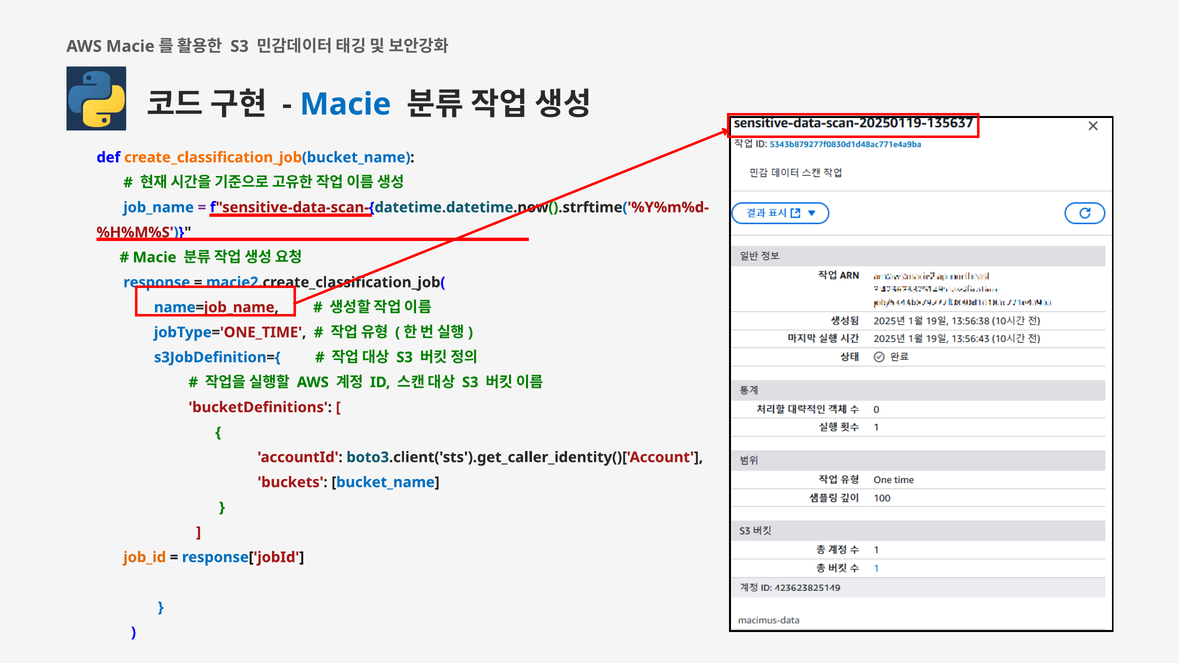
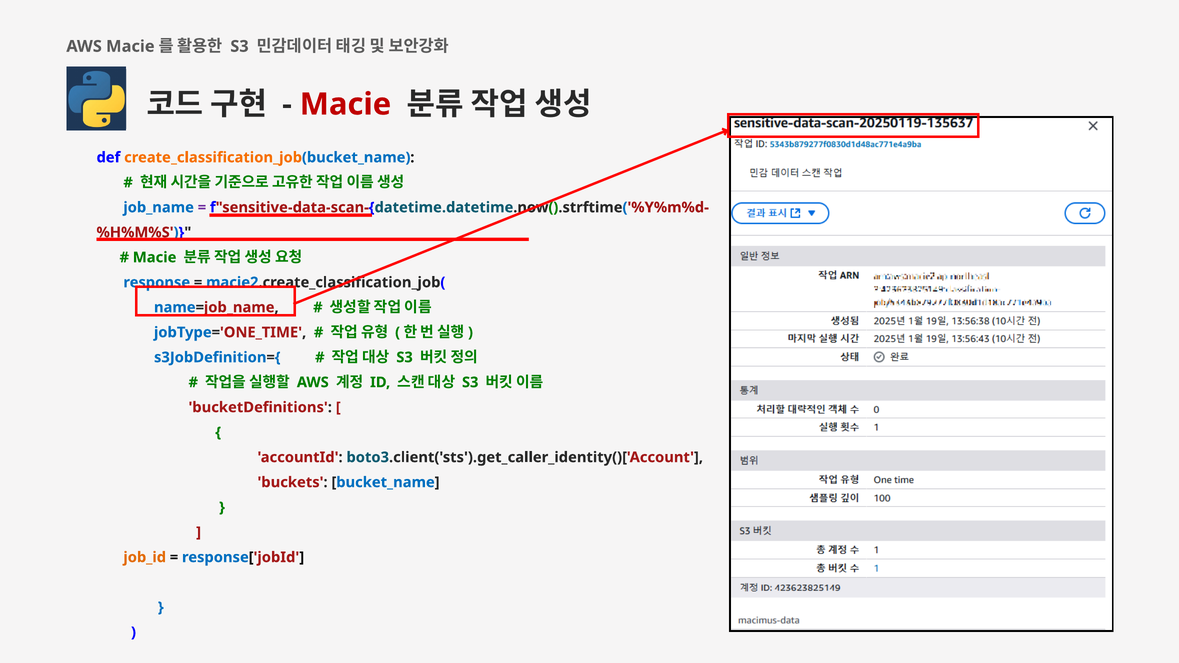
Macie at (345, 104) colour: blue -> red
